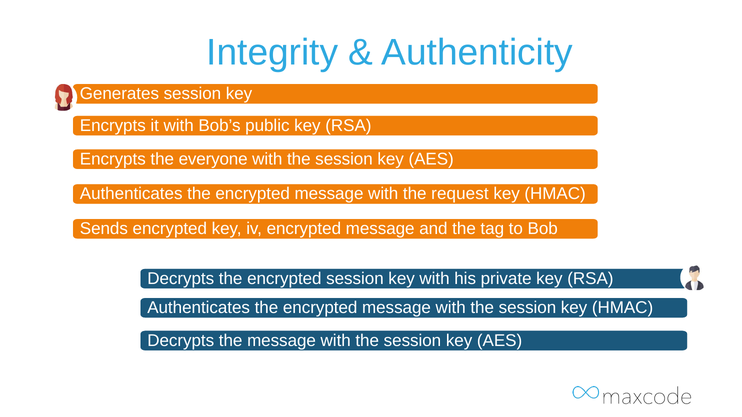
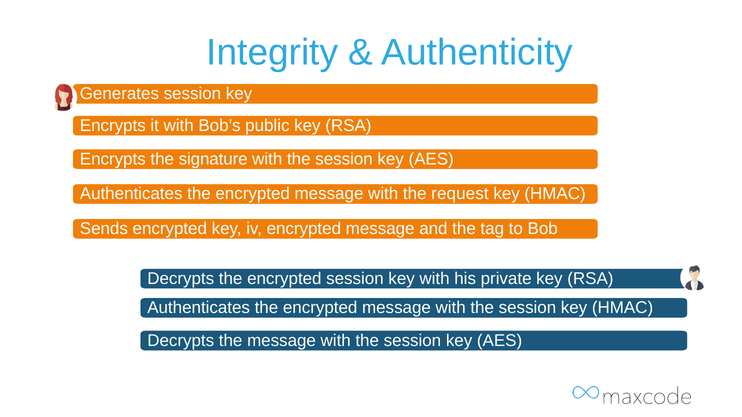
everyone: everyone -> signature
